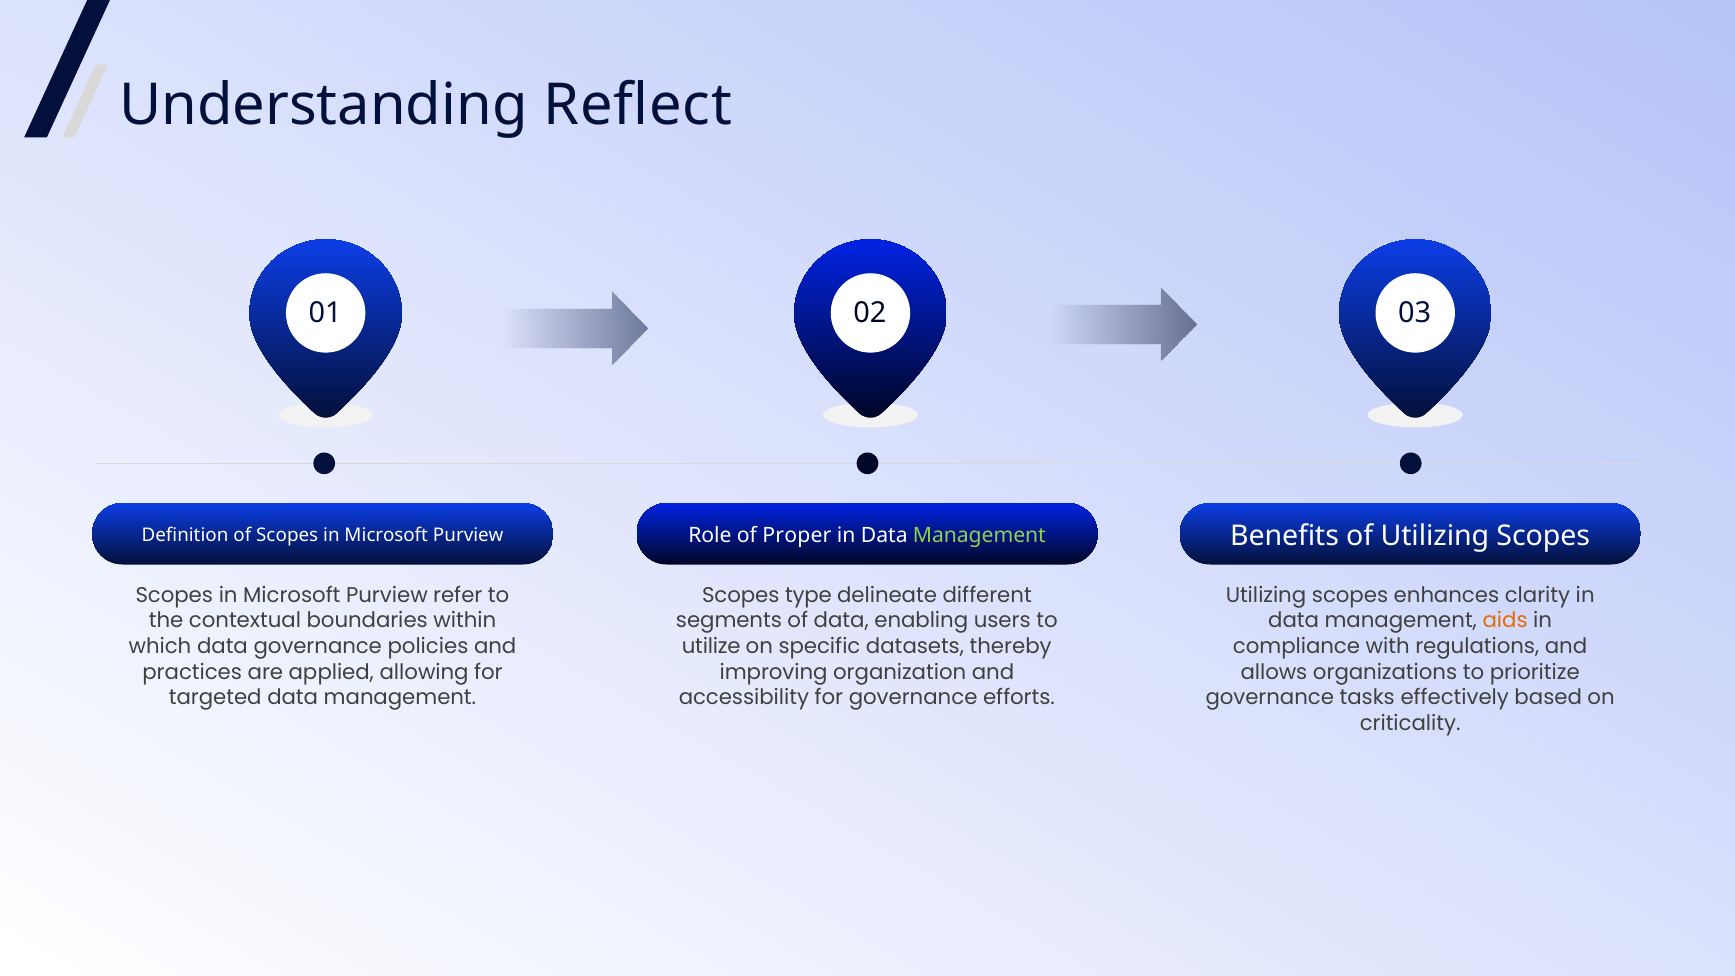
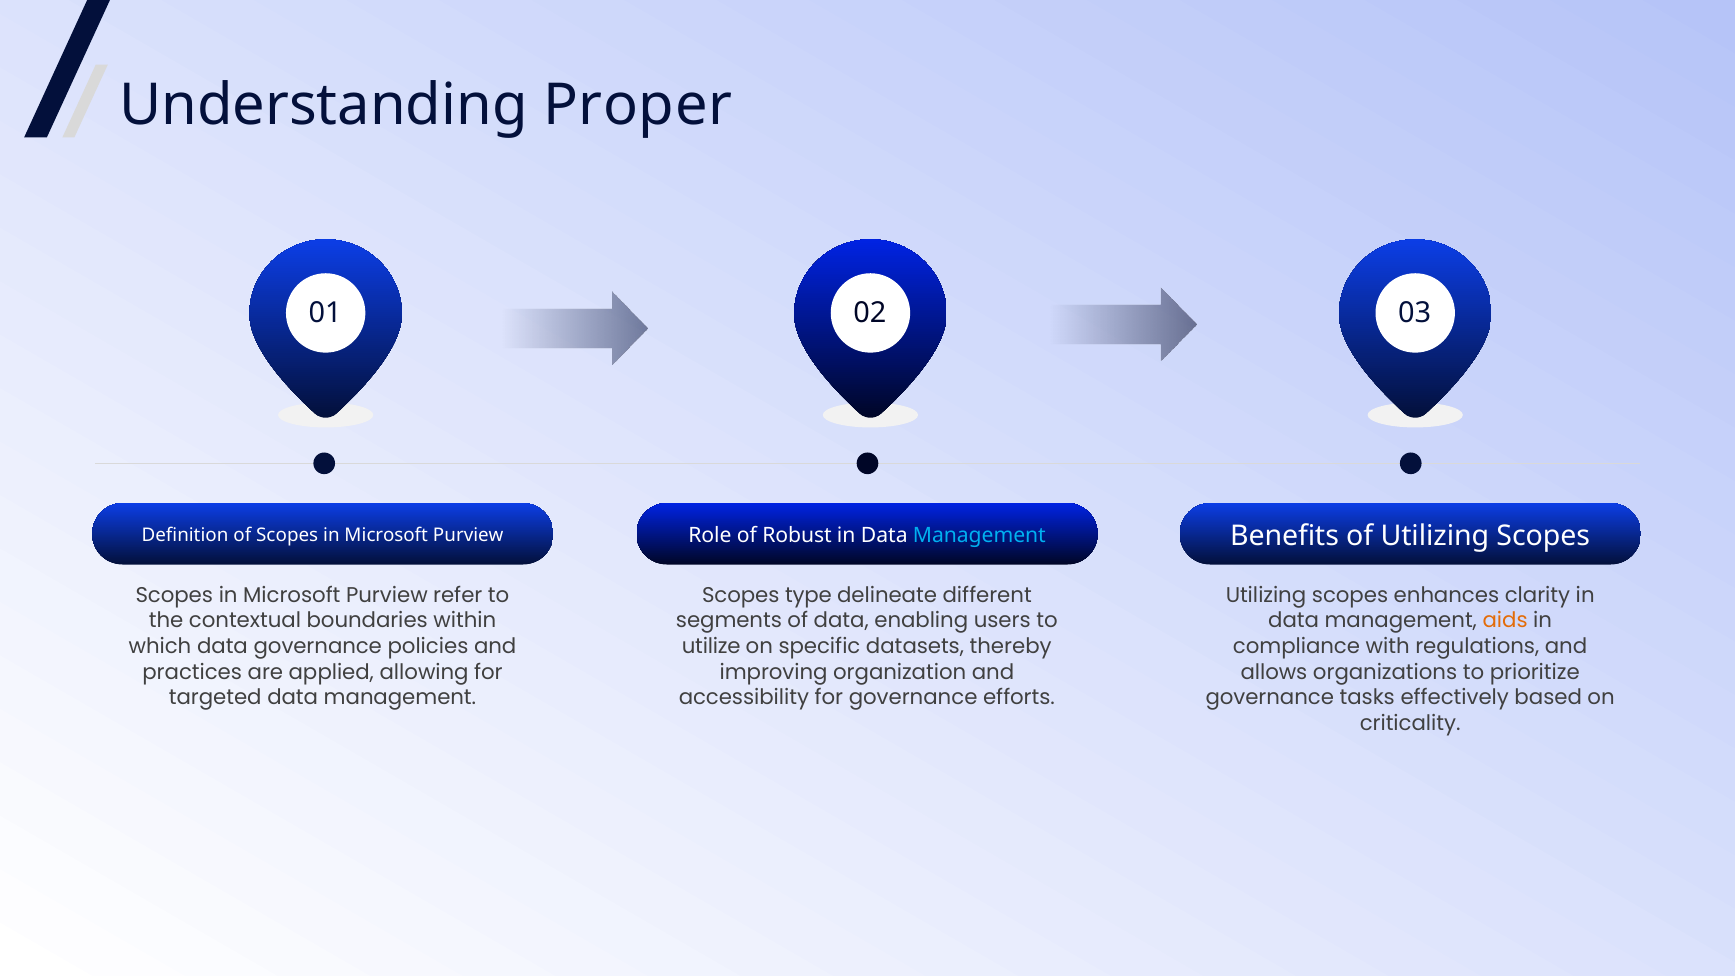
Reflect: Reflect -> Proper
Proper: Proper -> Robust
Management at (979, 535) colour: light green -> light blue
